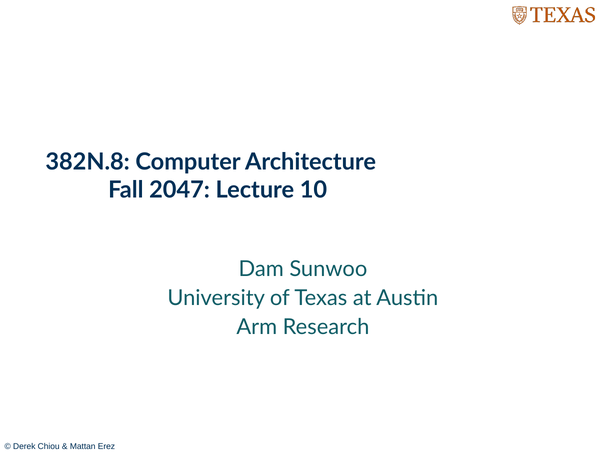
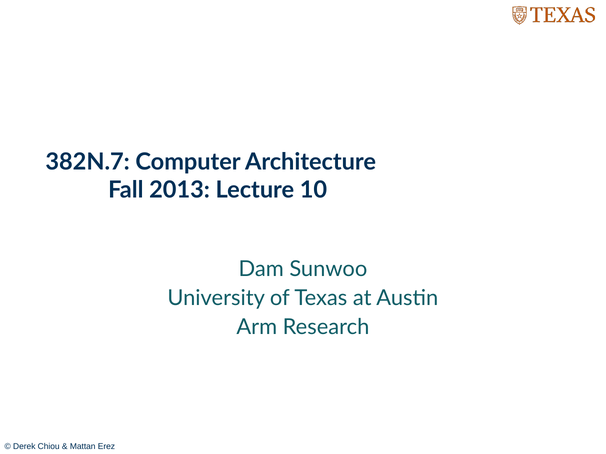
382N.8: 382N.8 -> 382N.7
2047: 2047 -> 2013
